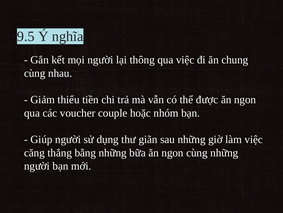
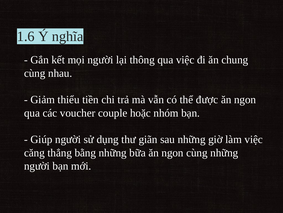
9.5: 9.5 -> 1.6
